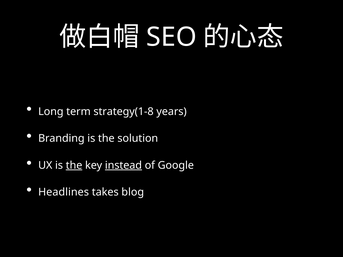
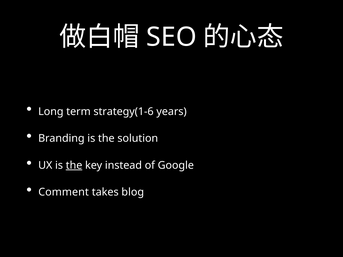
strategy(1-8: strategy(1-8 -> strategy(1-6
instead underline: present -> none
Headlines: Headlines -> Comment
